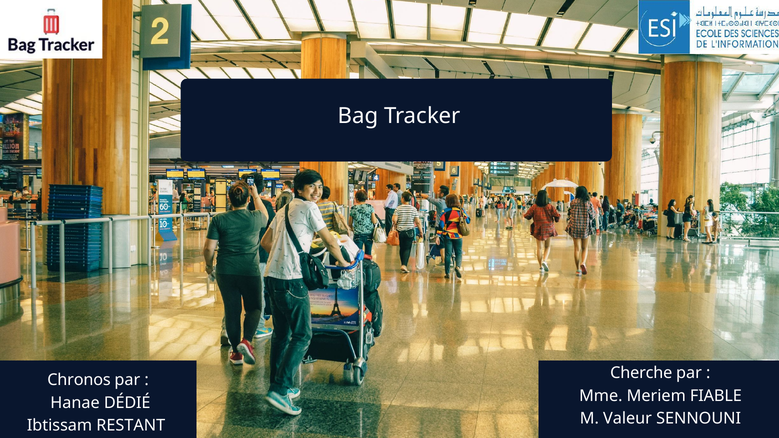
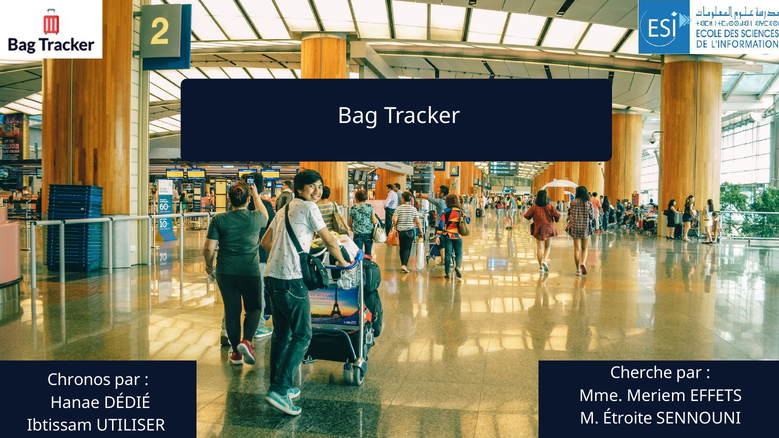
FIABLE: FIABLE -> EFFETS
Valeur: Valeur -> Étroite
RESTANT: RESTANT -> UTILISER
